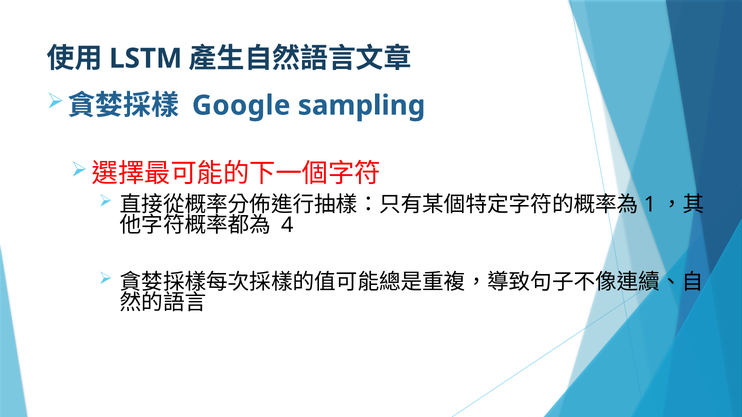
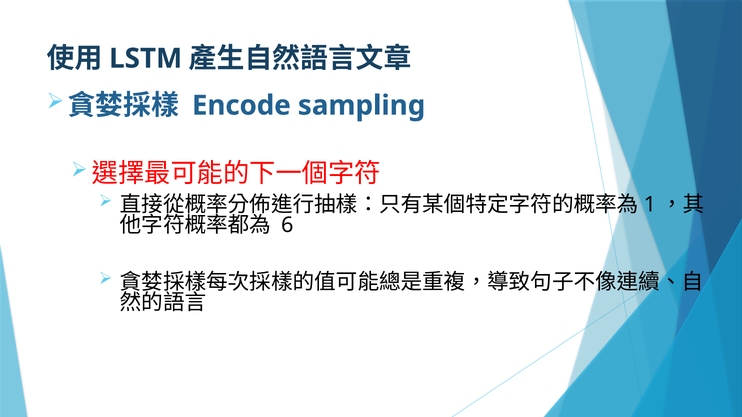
Google: Google -> Encode
4: 4 -> 6
